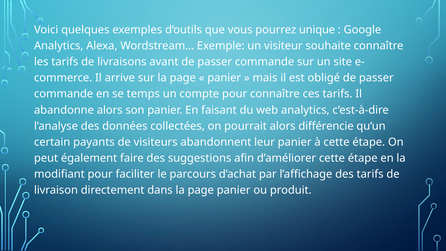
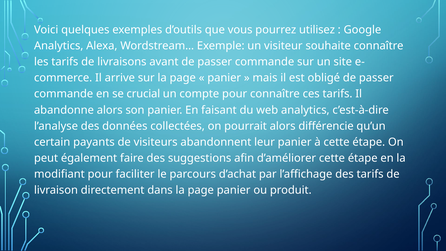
unique: unique -> utilisez
temps: temps -> crucial
